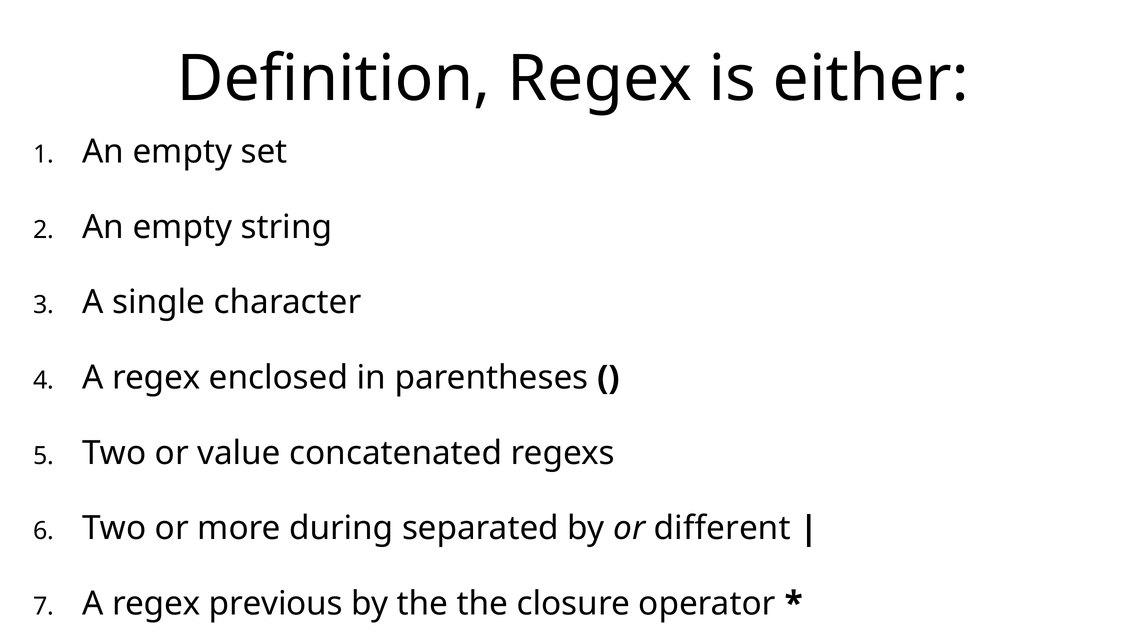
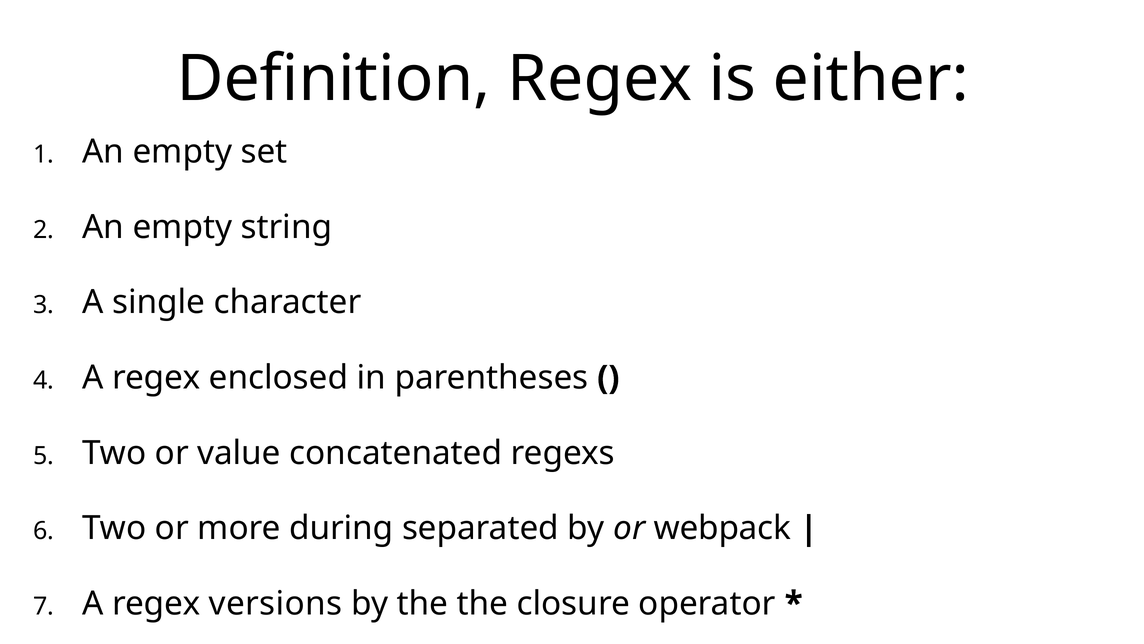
different: different -> webpack
previous: previous -> versions
